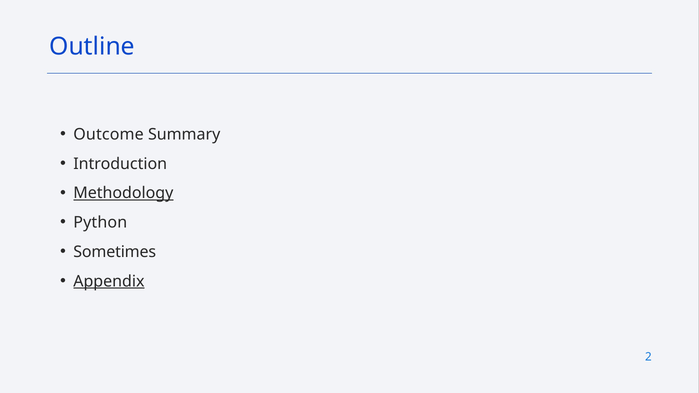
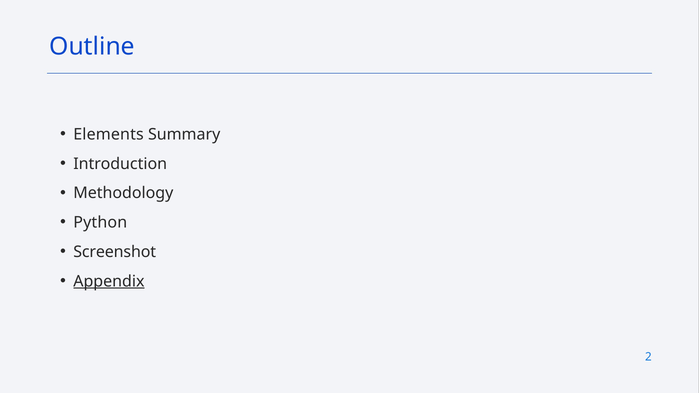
Outcome: Outcome -> Elements
Methodology underline: present -> none
Sometimes: Sometimes -> Screenshot
